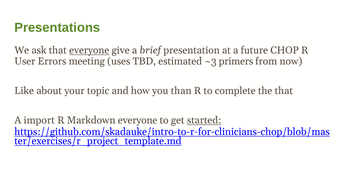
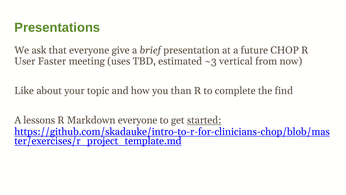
everyone at (89, 50) underline: present -> none
Errors: Errors -> Faster
primers: primers -> vertical
the that: that -> find
import: import -> lessons
